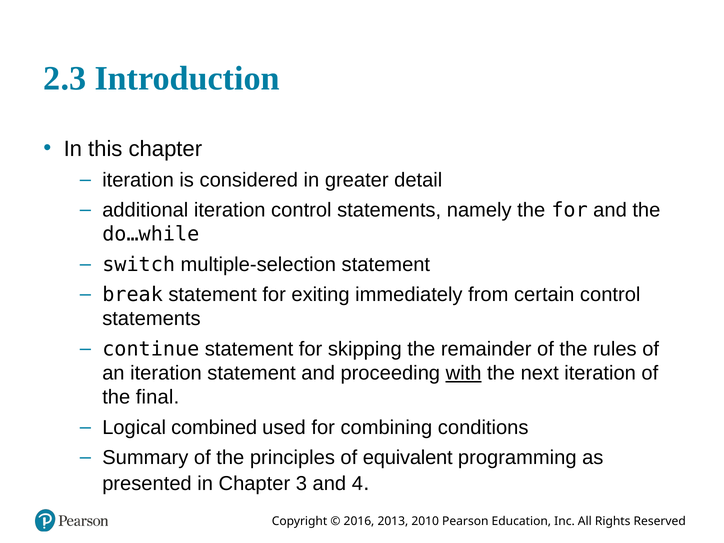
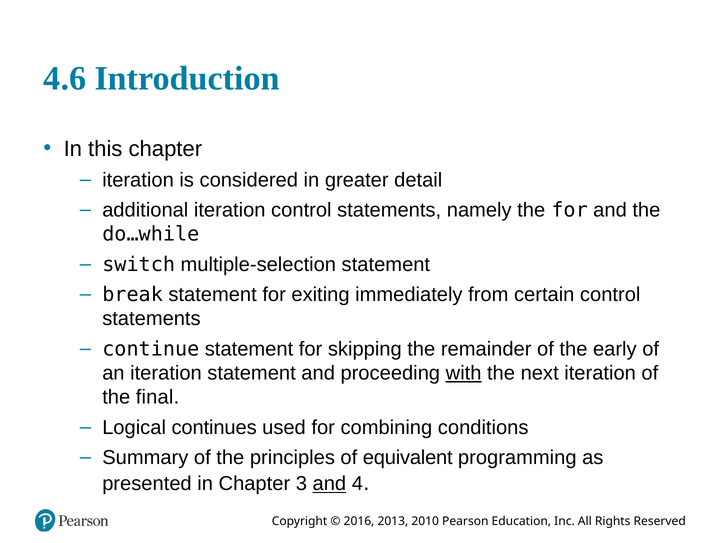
2.3: 2.3 -> 4.6
rules: rules -> early
combined: combined -> continues
and at (329, 484) underline: none -> present
